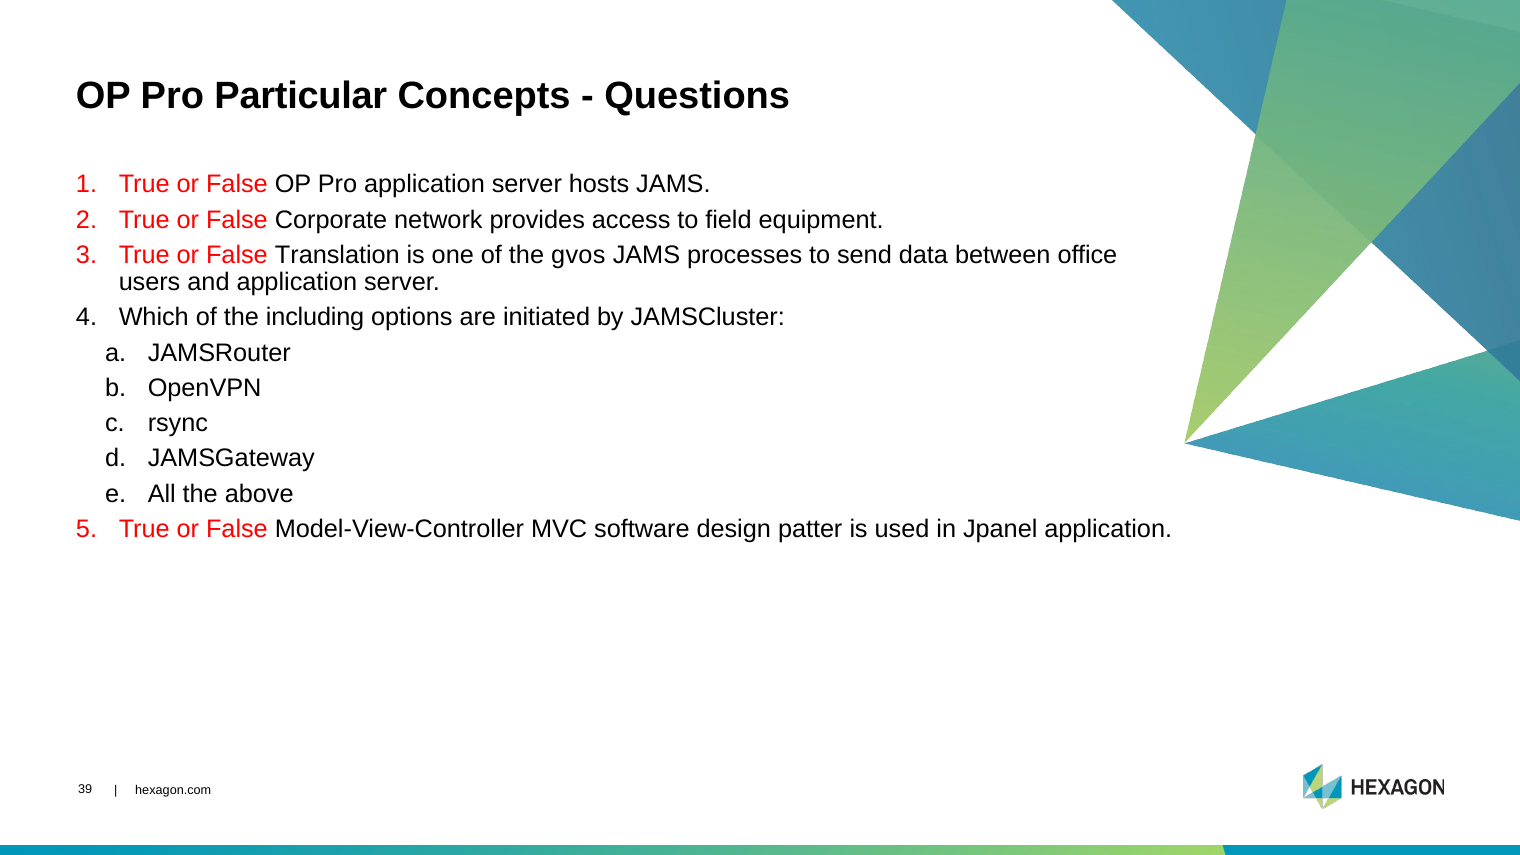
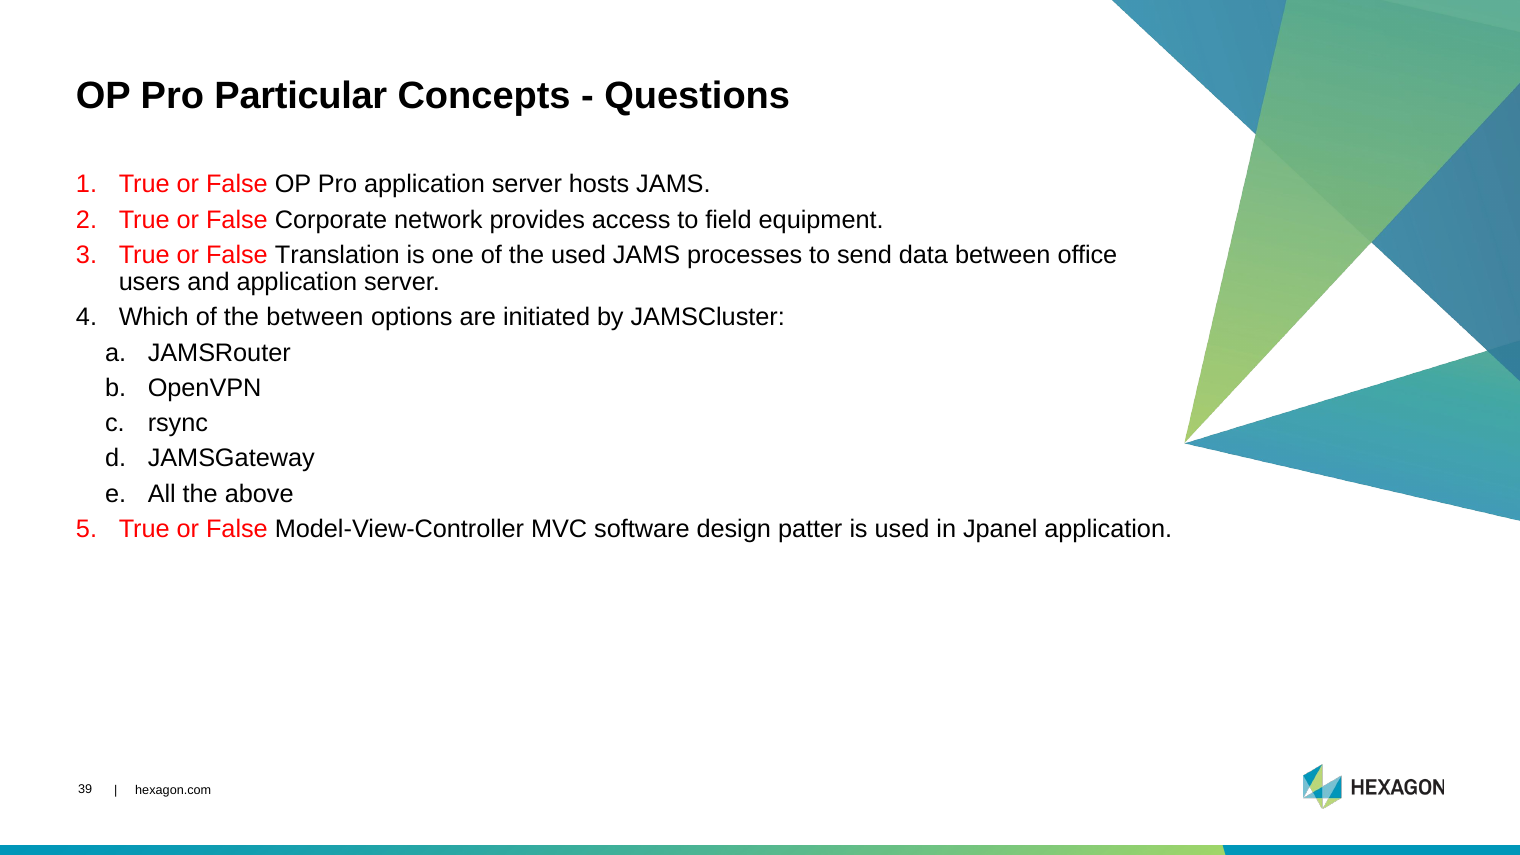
the gvos: gvos -> used
the including: including -> between
